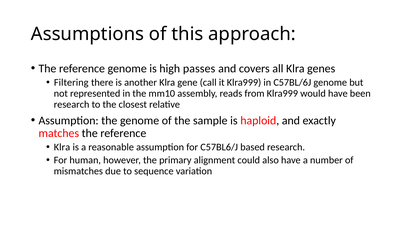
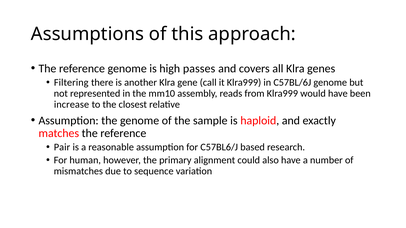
research at (72, 105): research -> increase
Klra at (62, 147): Klra -> Pair
